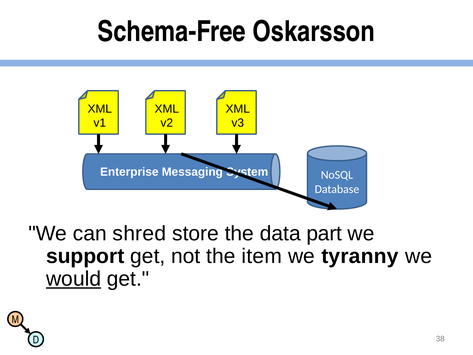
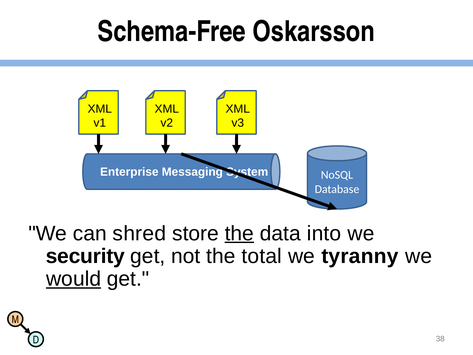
the at (239, 233) underline: none -> present
part: part -> into
support: support -> security
item: item -> total
